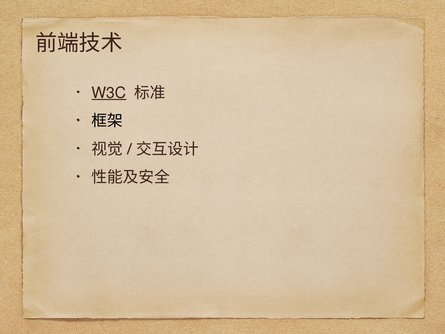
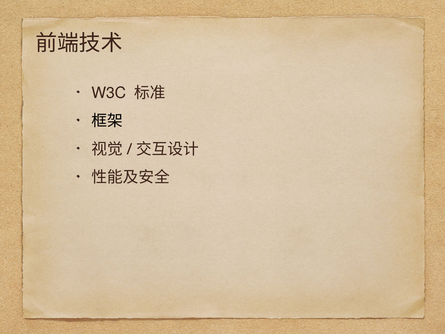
W3C underline: present -> none
